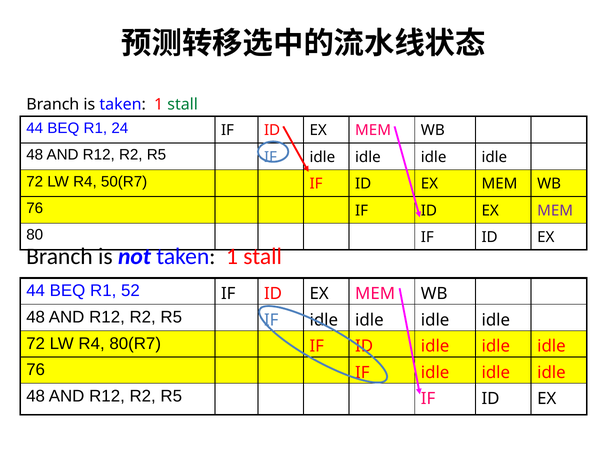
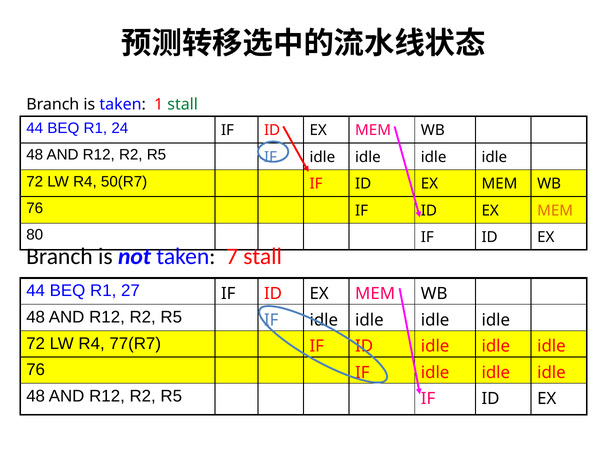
MEM at (555, 211) colour: purple -> orange
not taken 1: 1 -> 7
52: 52 -> 27
80(R7: 80(R7 -> 77(R7
